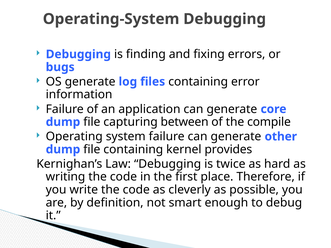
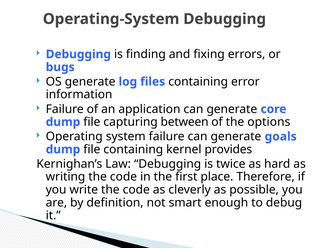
compile: compile -> options
other: other -> goals
